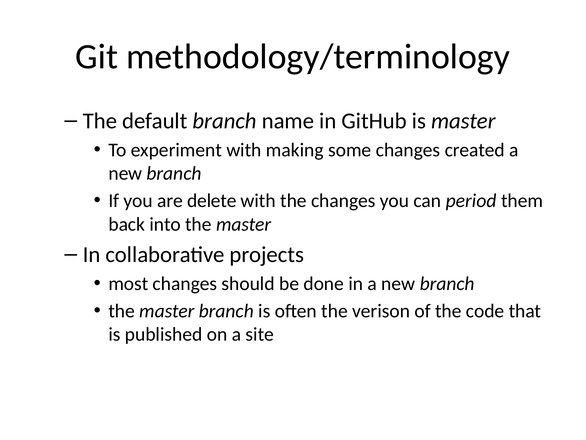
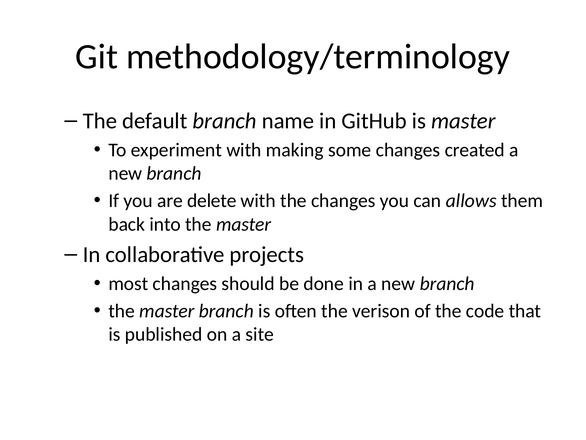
period: period -> allows
